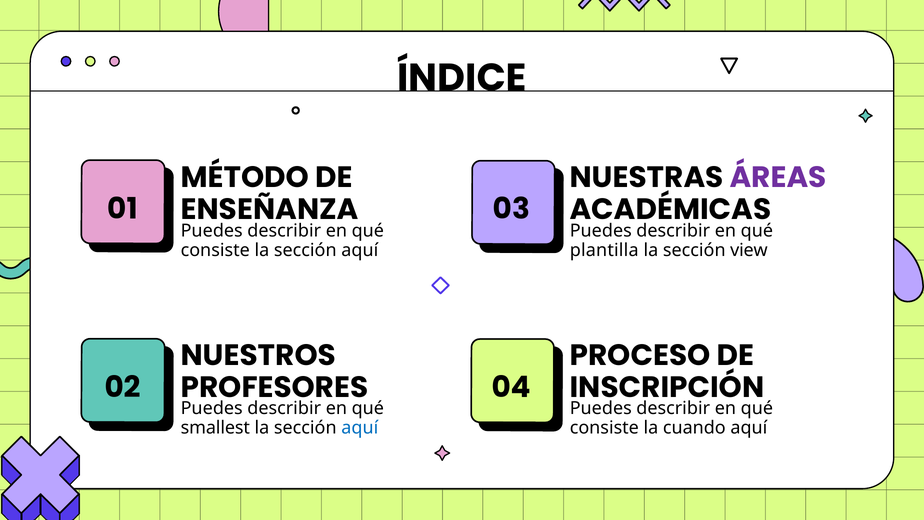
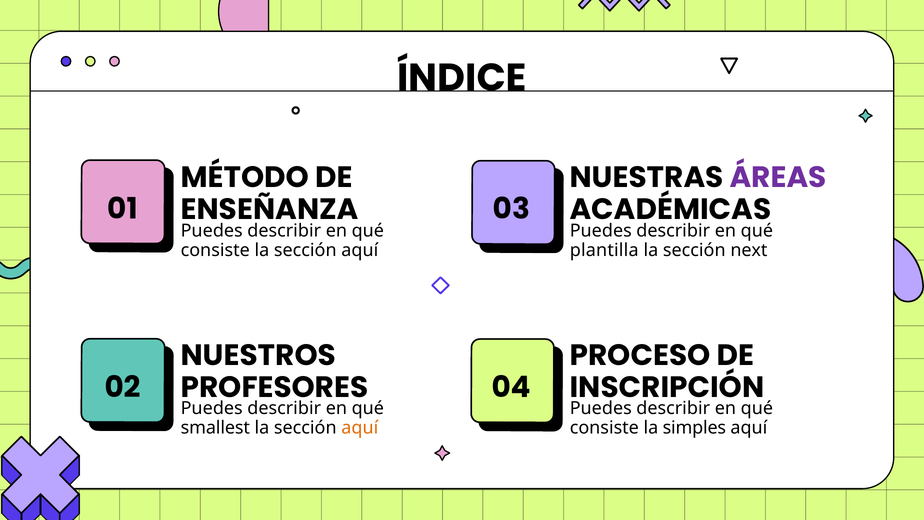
view: view -> next
aquí at (360, 428) colour: blue -> orange
cuando: cuando -> simples
